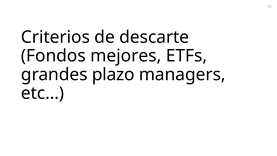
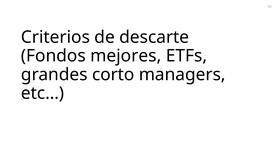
plazo: plazo -> corto
